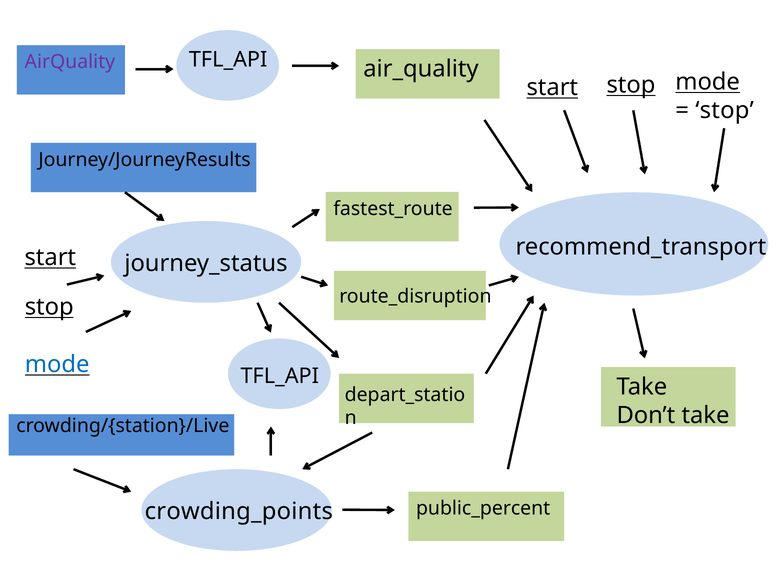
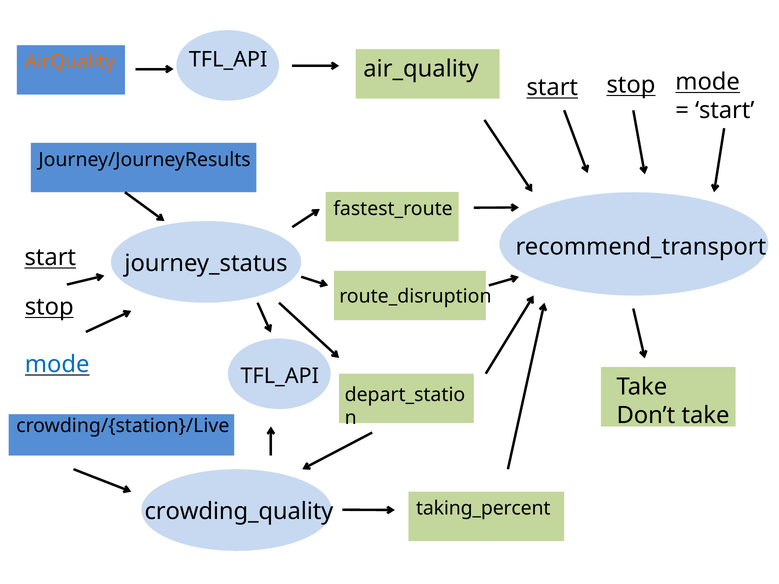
AirQuality colour: purple -> orange
stop at (725, 110): stop -> start
public_percent: public_percent -> taking_percent
crowding_points: crowding_points -> crowding_quality
